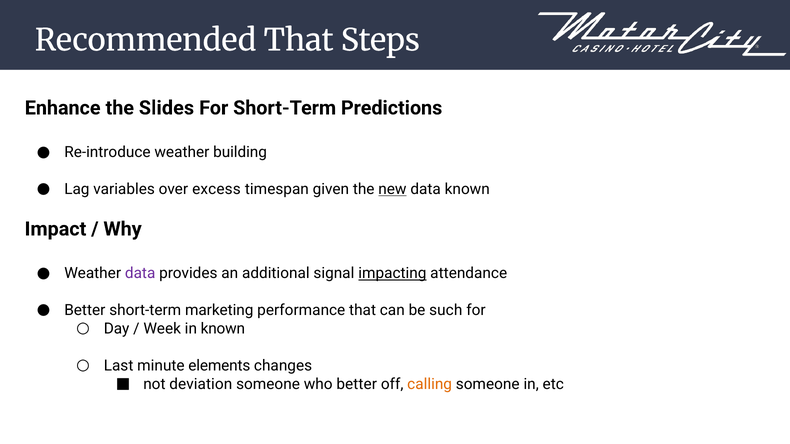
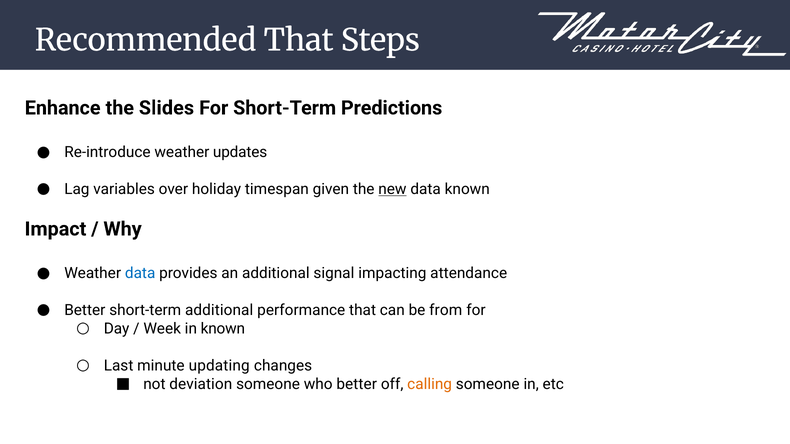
building: building -> updates
excess: excess -> holiday
data at (140, 274) colour: purple -> blue
impacting underline: present -> none
short-term marketing: marketing -> additional
such: such -> from
elements: elements -> updating
